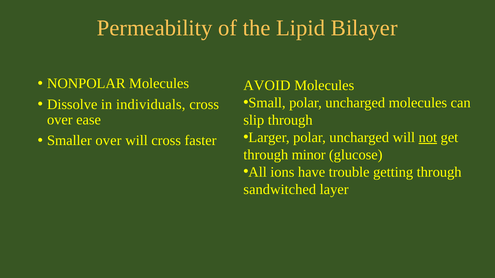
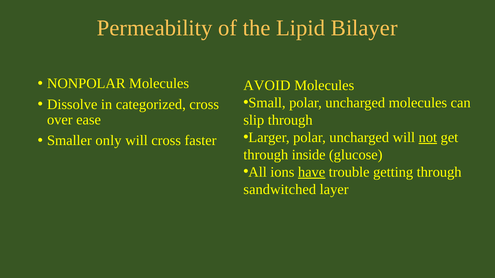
individuals: individuals -> categorized
Smaller over: over -> only
minor: minor -> inside
have underline: none -> present
